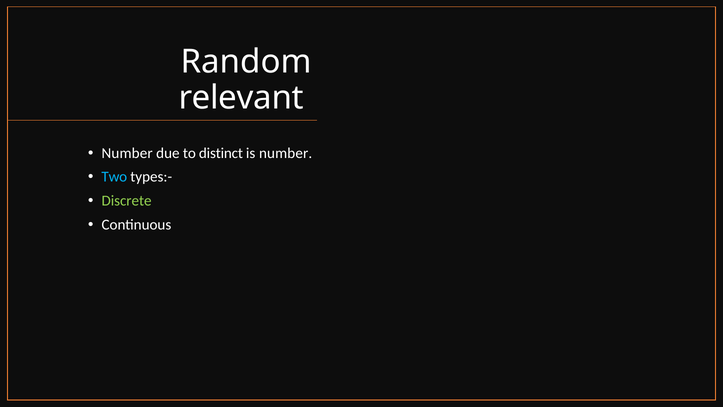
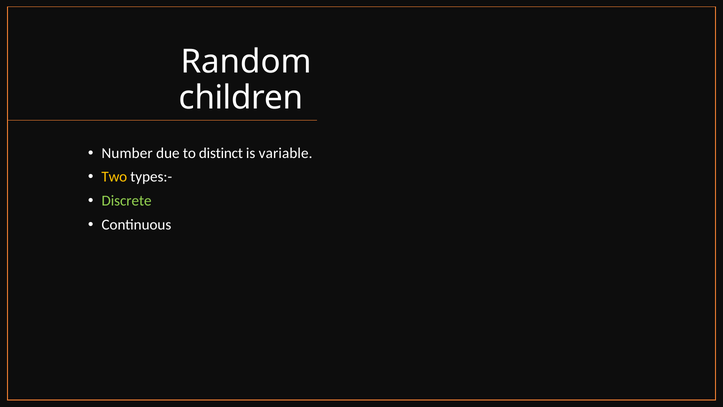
relevant: relevant -> children
is number: number -> variable
Two colour: light blue -> yellow
